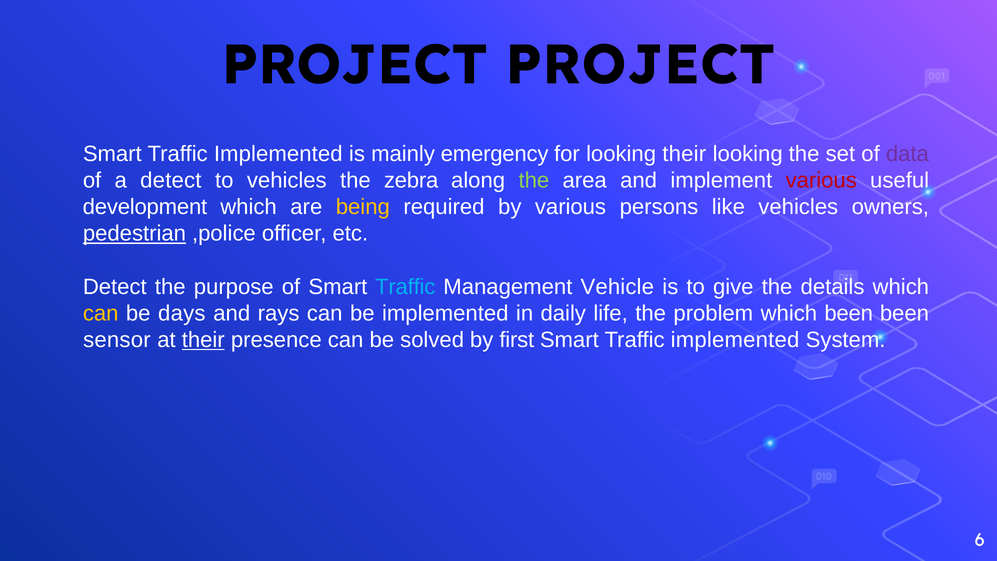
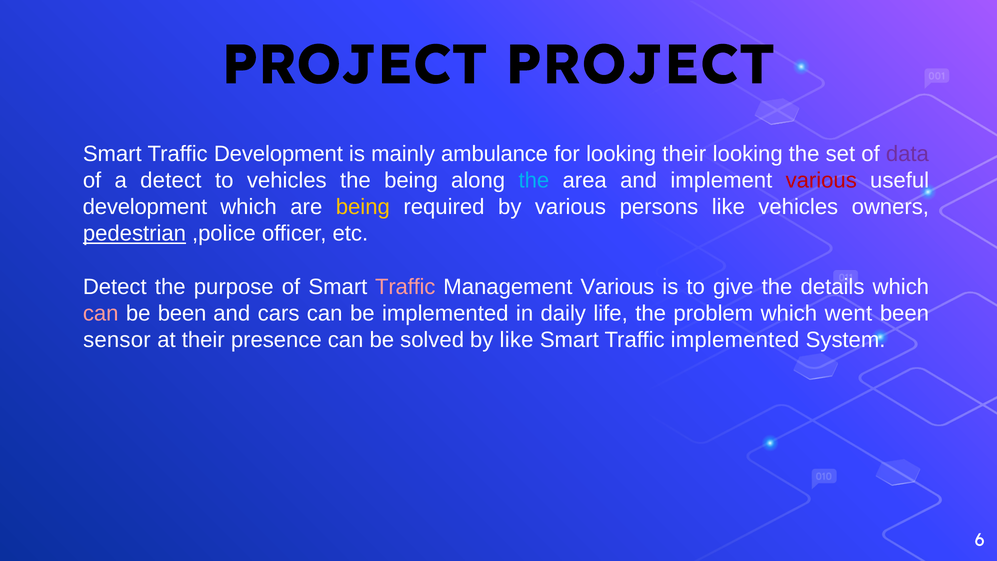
Implemented at (278, 154): Implemented -> Development
emergency: emergency -> ambulance
the zebra: zebra -> being
the at (534, 180) colour: light green -> light blue
Traffic at (405, 287) colour: light blue -> pink
Management Vehicle: Vehicle -> Various
can at (101, 313) colour: yellow -> pink
be days: days -> been
rays: rays -> cars
which been: been -> went
their at (203, 340) underline: present -> none
by first: first -> like
